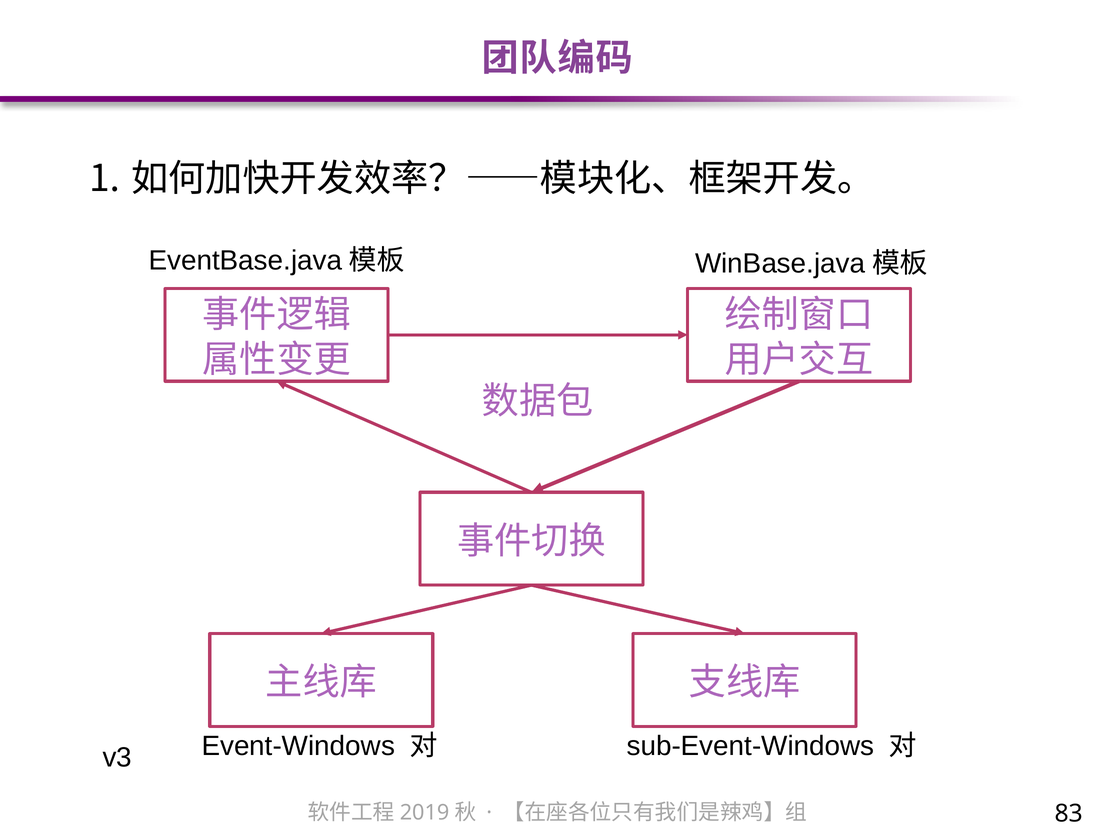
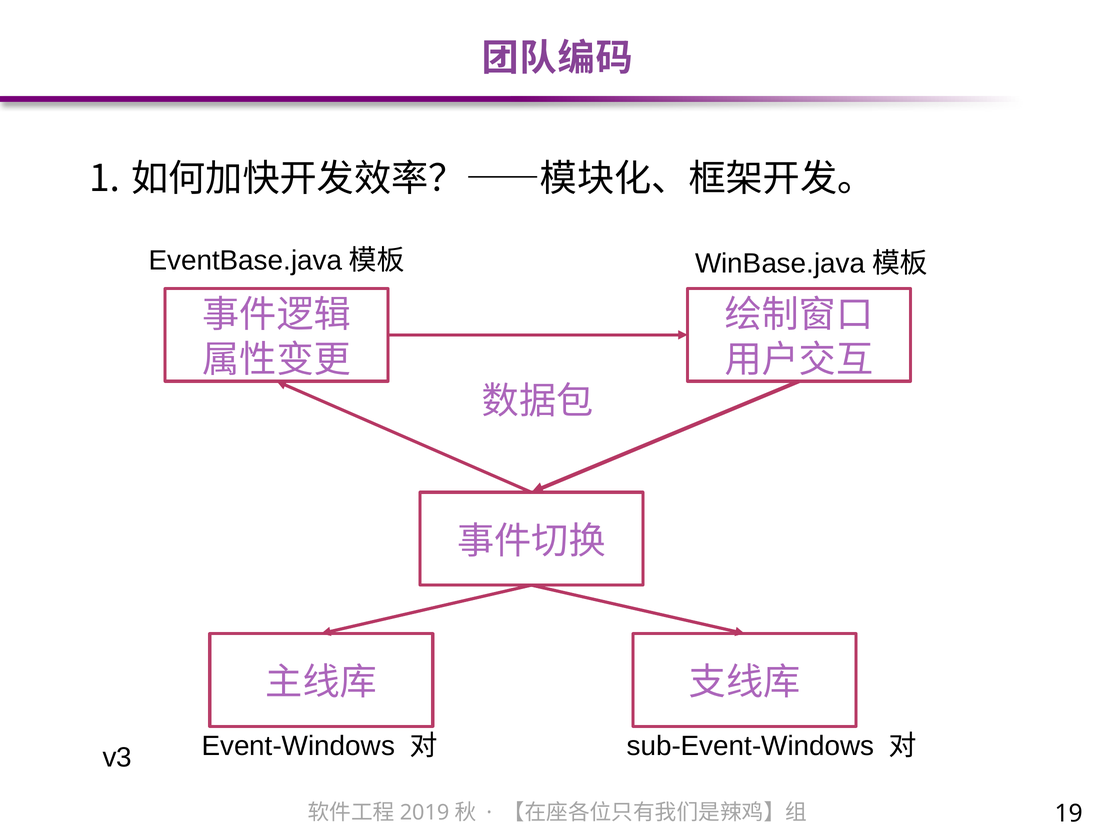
83: 83 -> 19
